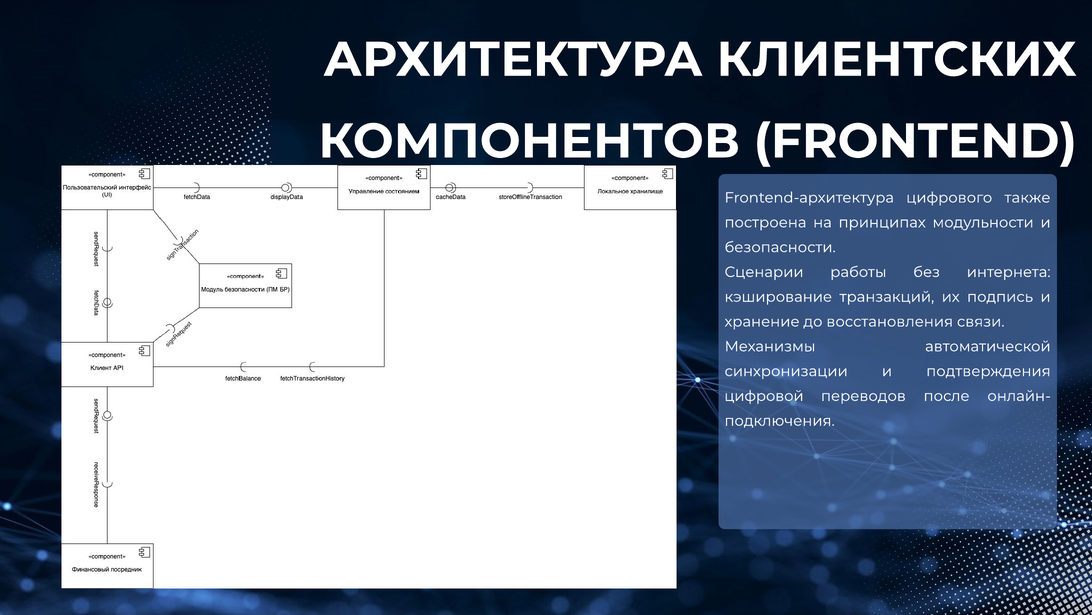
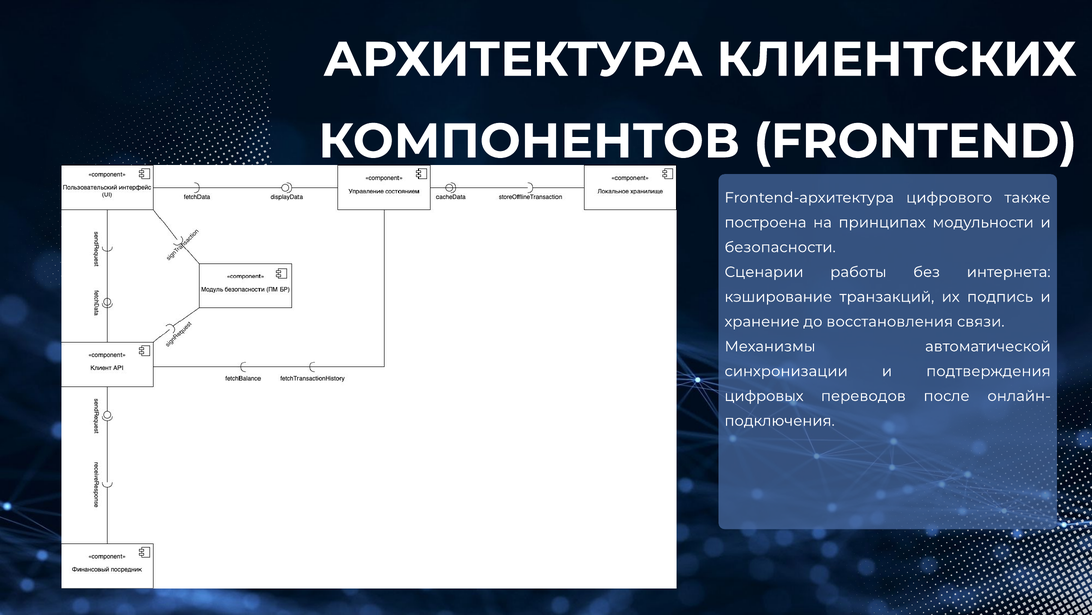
цифровой: цифровой -> цифровых
